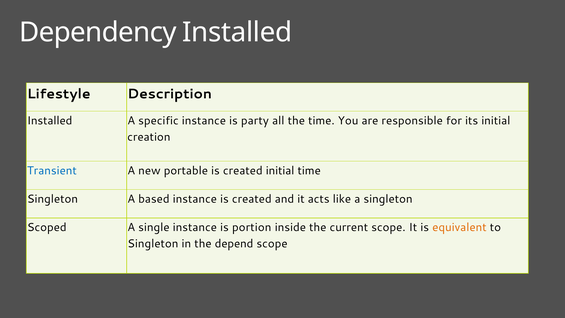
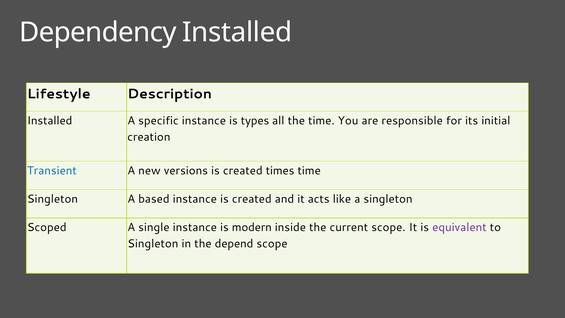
party: party -> types
portable: portable -> versions
created initial: initial -> times
portion: portion -> modern
equivalent colour: orange -> purple
